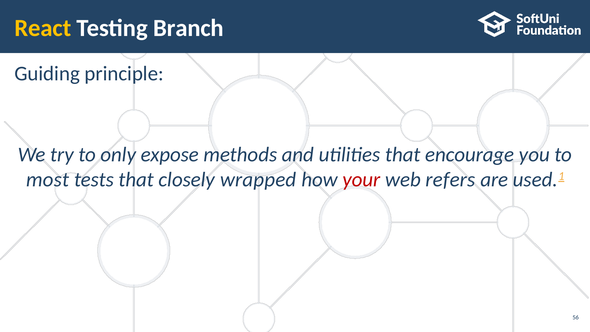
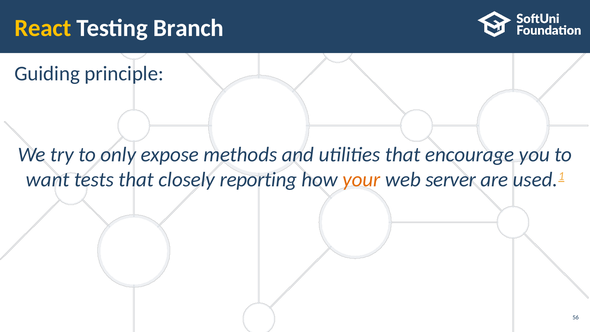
most: most -> want
wrapped: wrapped -> reporting
your colour: red -> orange
refers: refers -> server
